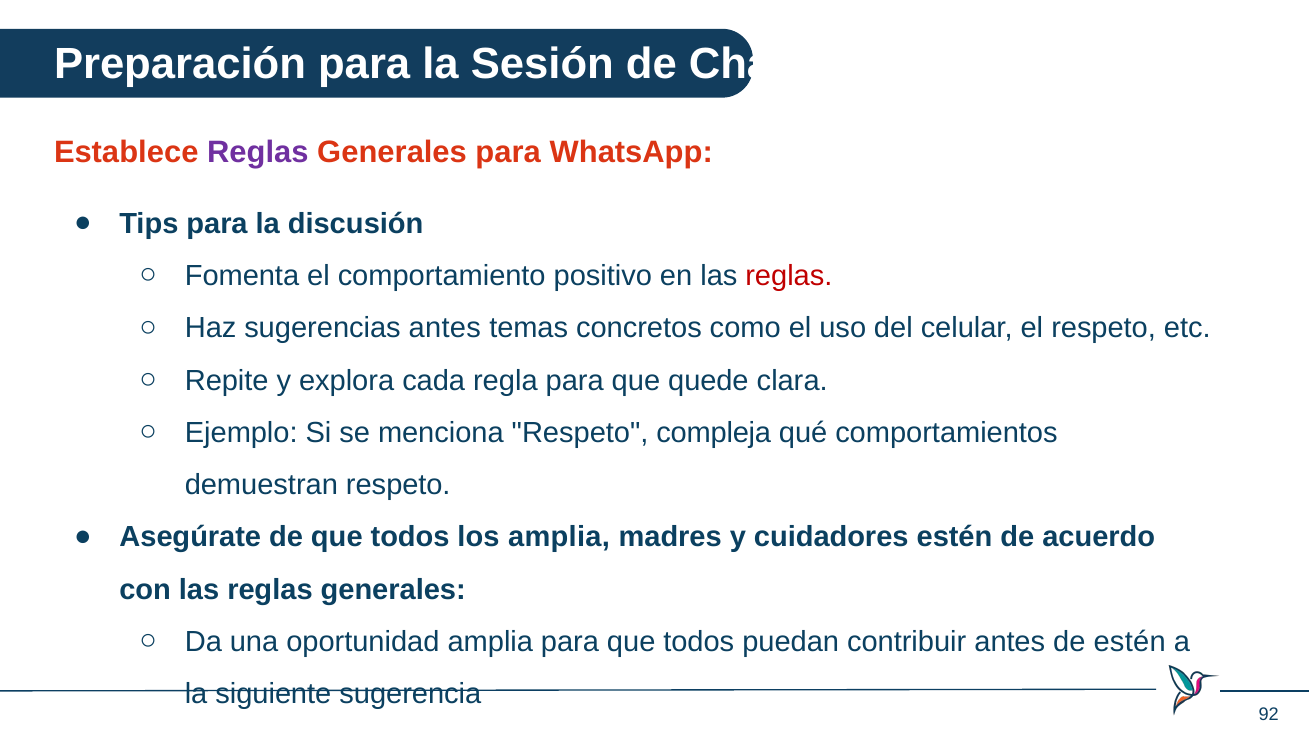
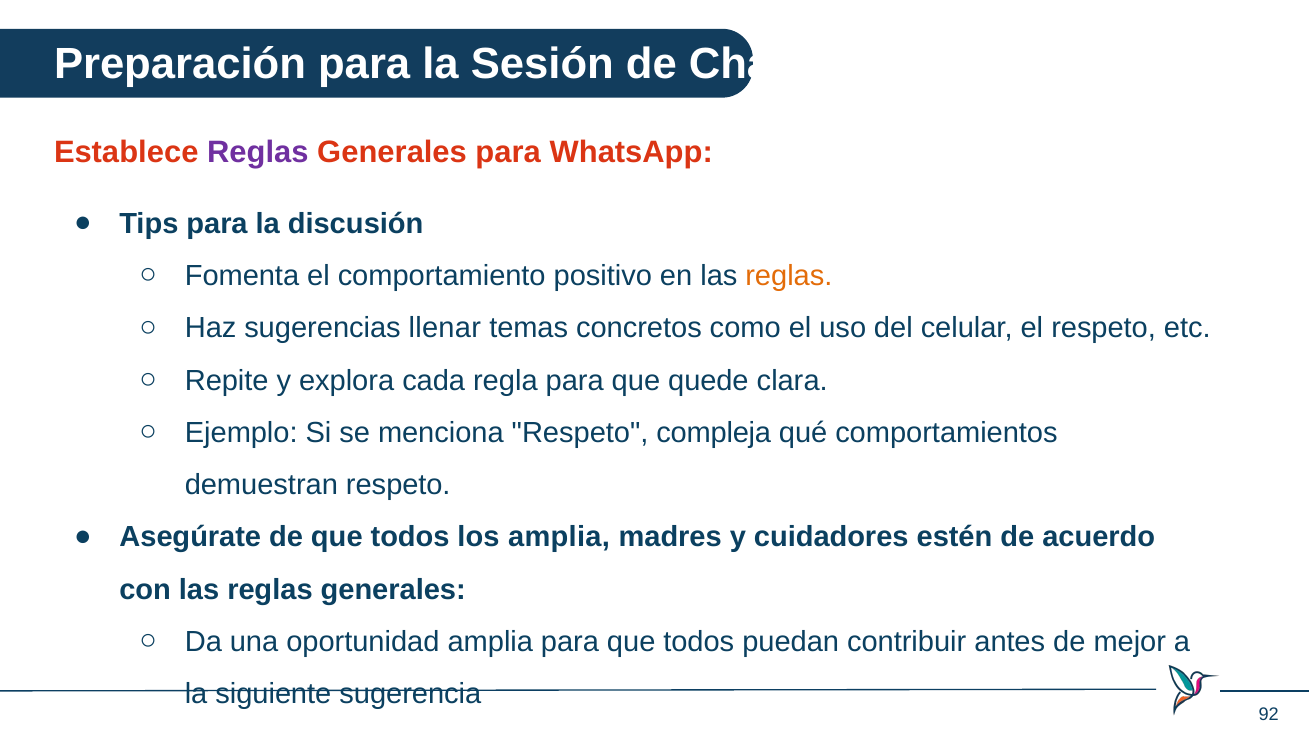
reglas at (789, 276) colour: red -> orange
sugerencias antes: antes -> llenar
de estén: estén -> mejor
